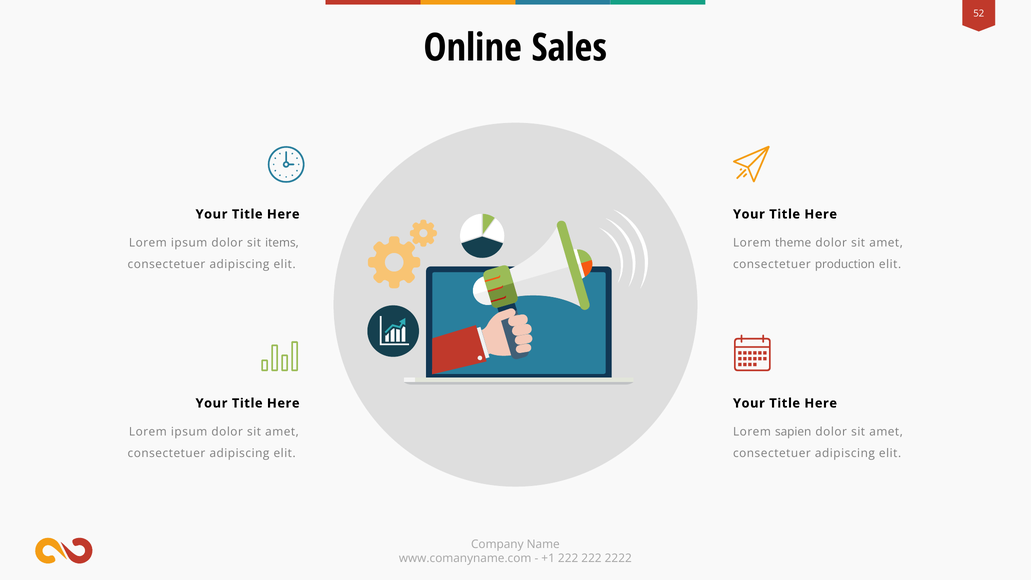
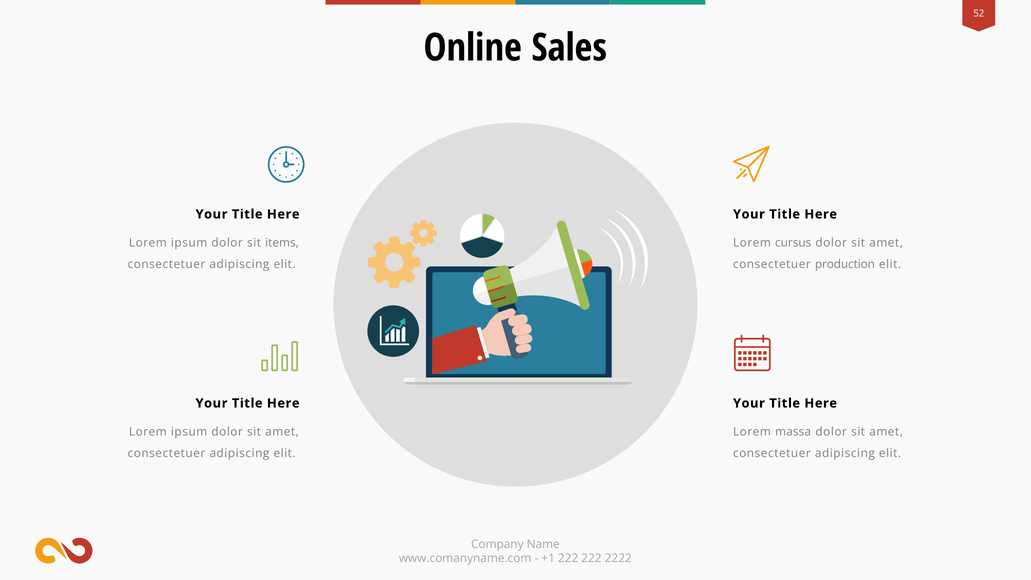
theme: theme -> cursus
sapien: sapien -> massa
